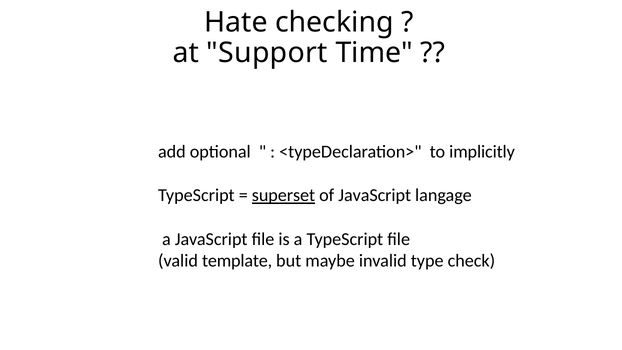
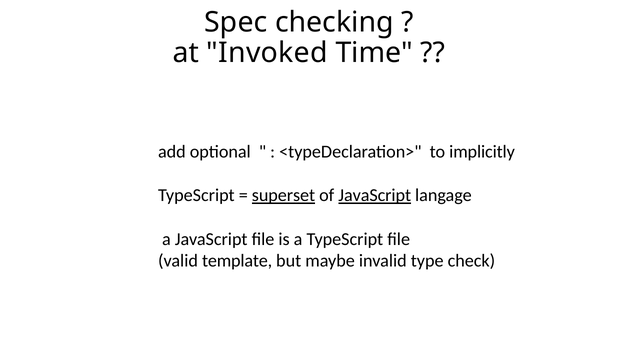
Hate: Hate -> Spec
Support: Support -> Invoked
JavaScript at (375, 195) underline: none -> present
